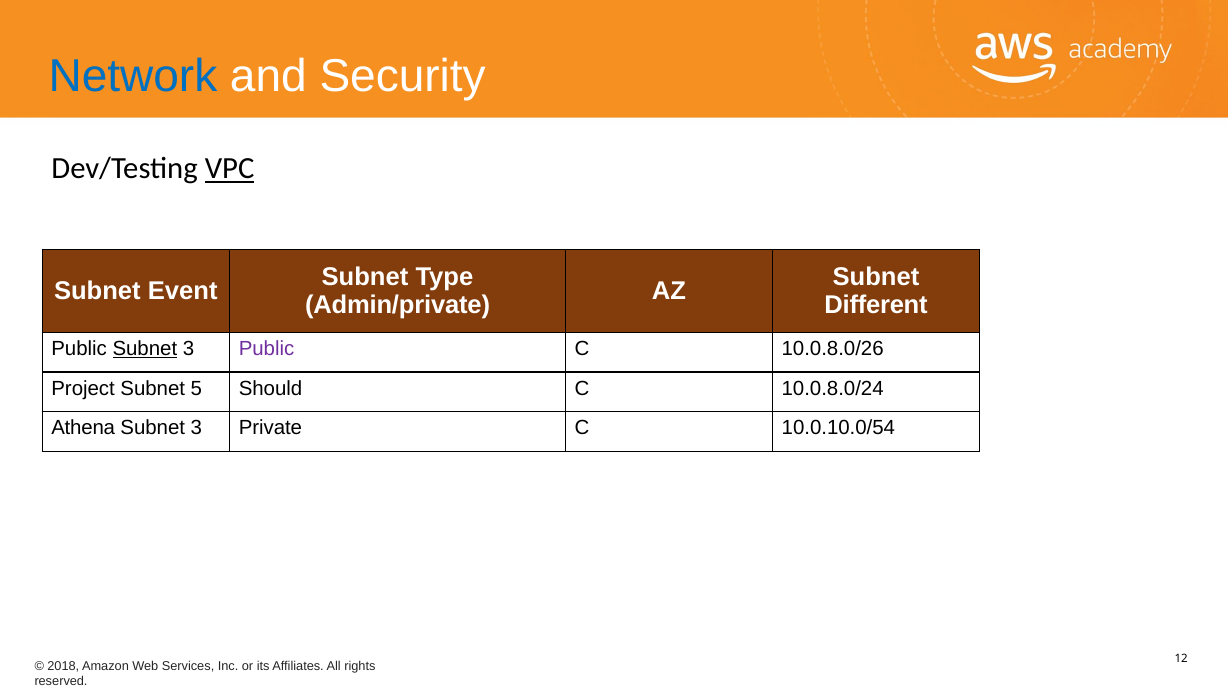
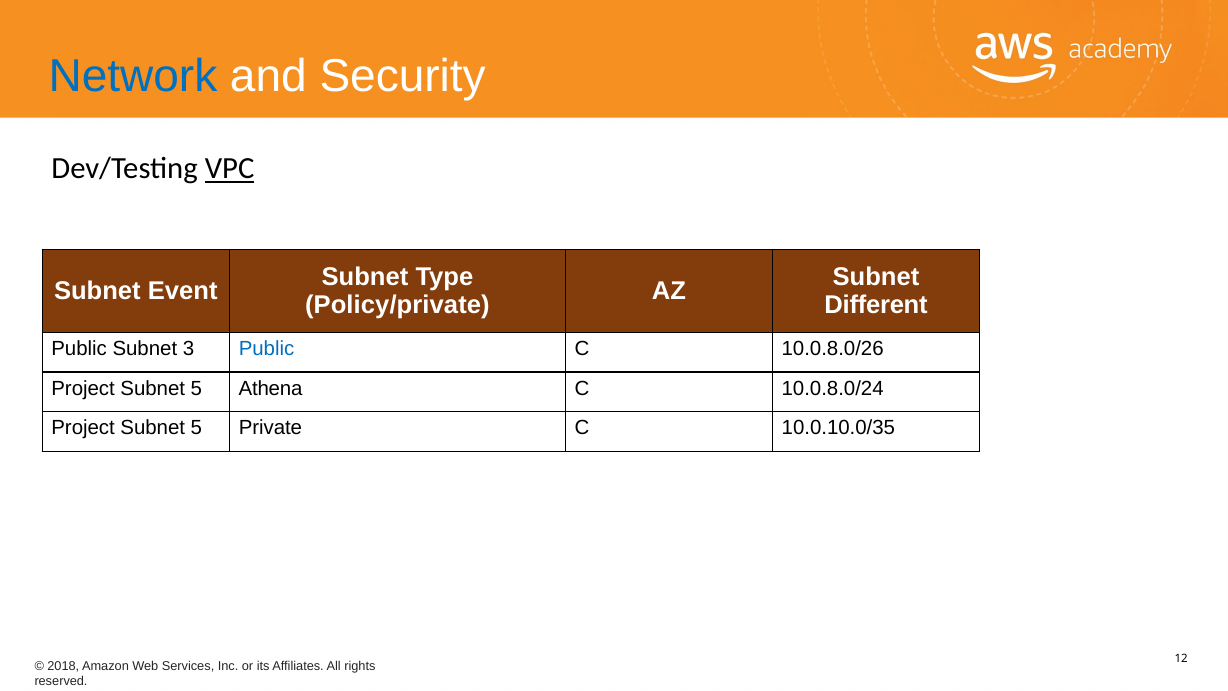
Admin/private: Admin/private -> Policy/private
Subnet at (145, 348) underline: present -> none
Public at (267, 348) colour: purple -> blue
Should: Should -> Athena
Athena at (83, 428): Athena -> Project
3 at (196, 428): 3 -> 5
10.0.10.0/54: 10.0.10.0/54 -> 10.0.10.0/35
